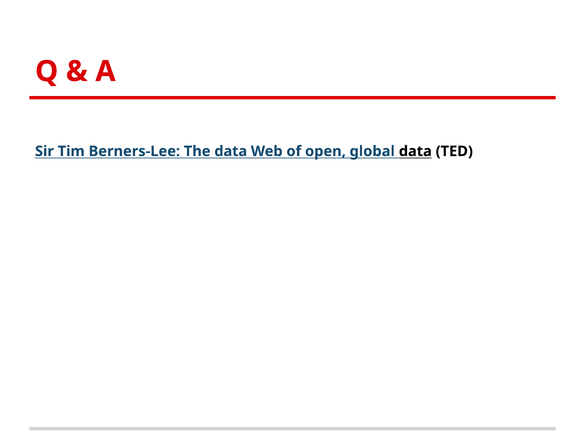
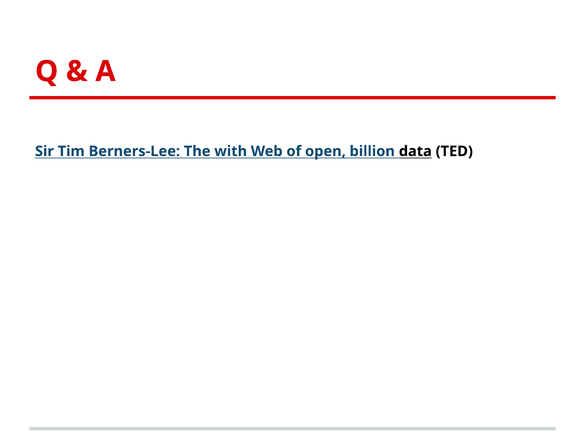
The data: data -> with
global: global -> billion
